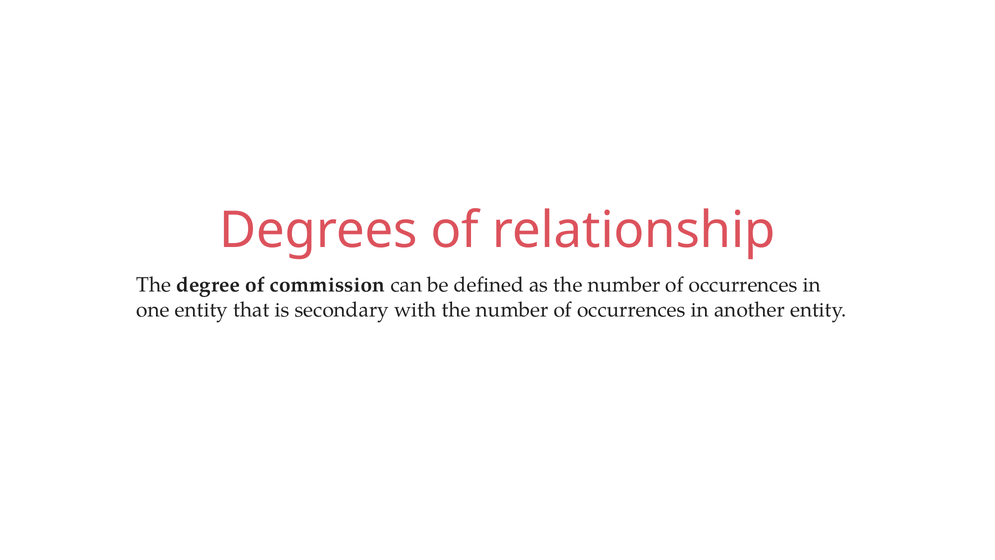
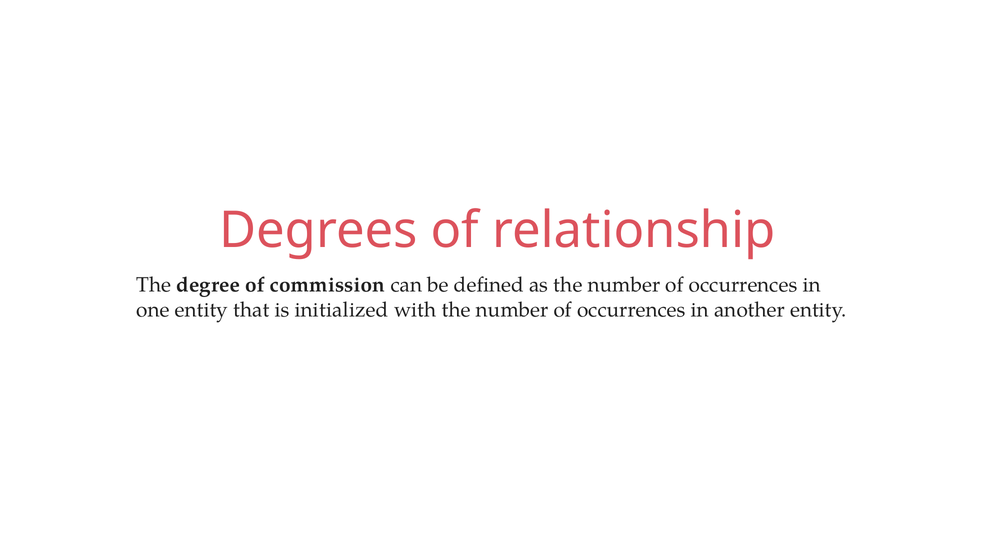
secondary: secondary -> initialized
